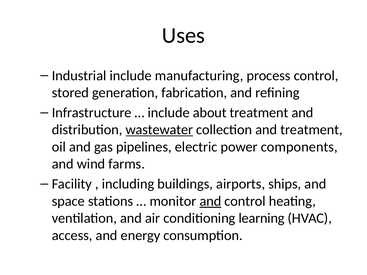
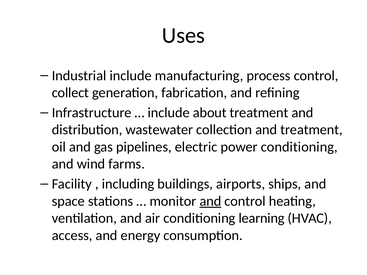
stored: stored -> collect
wastewater underline: present -> none
power components: components -> conditioning
